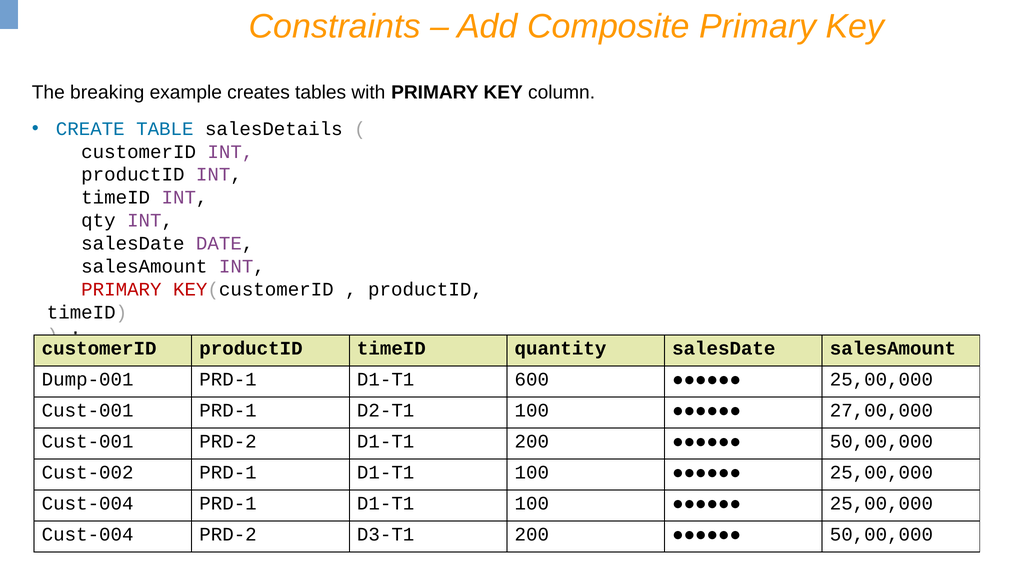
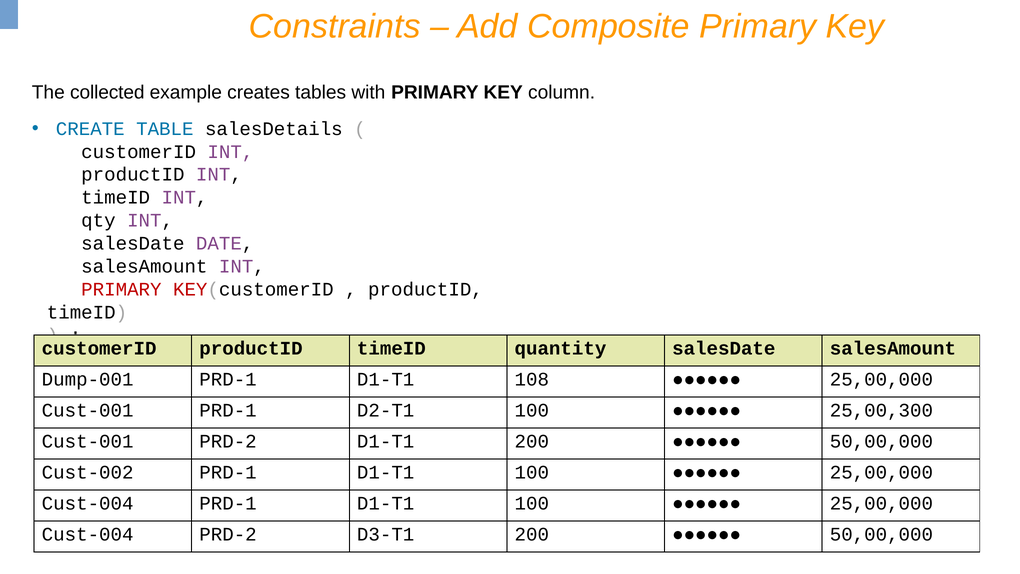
breaking: breaking -> collected
600: 600 -> 108
27,00,000: 27,00,000 -> 25,00,300
